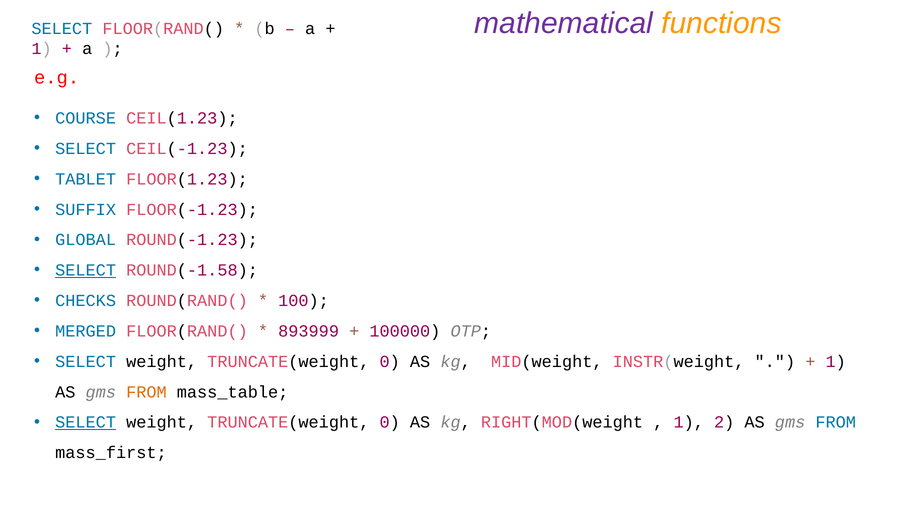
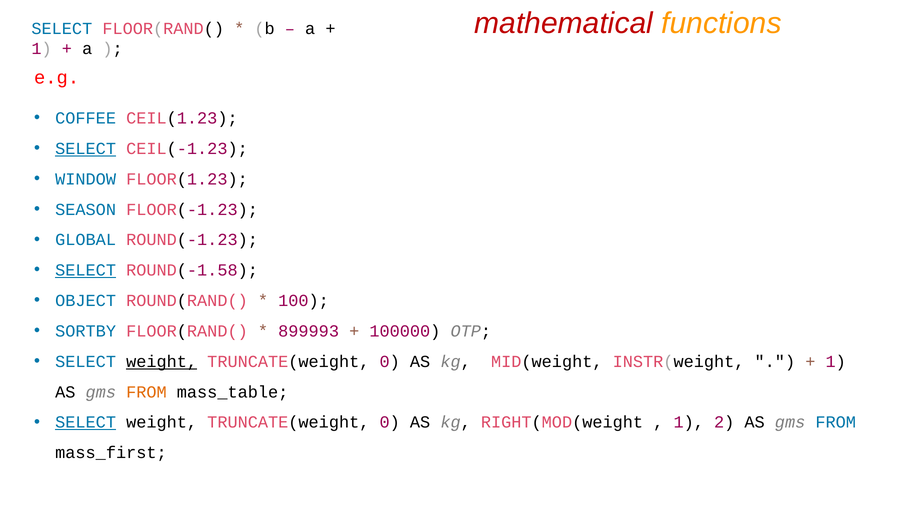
mathematical colour: purple -> red
COURSE: COURSE -> COFFEE
SELECT at (86, 149) underline: none -> present
TABLET: TABLET -> WINDOW
SUFFIX: SUFFIX -> SEASON
CHECKS: CHECKS -> OBJECT
MERGED: MERGED -> SORTBY
893999: 893999 -> 899993
weight at (162, 361) underline: none -> present
